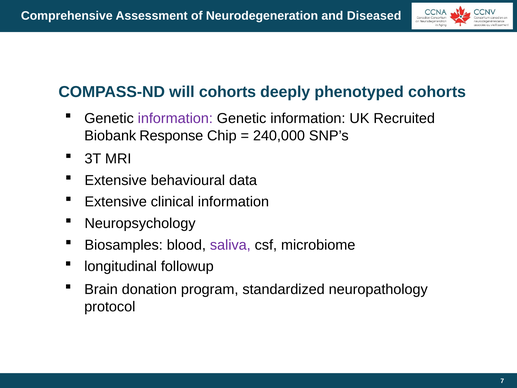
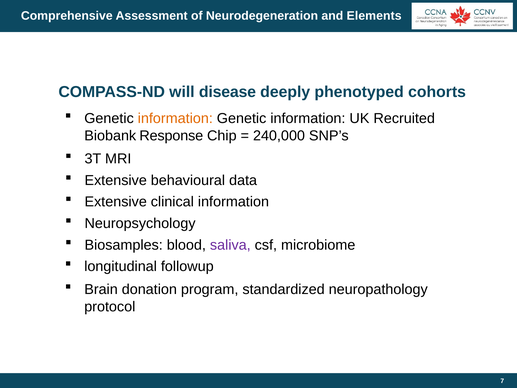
Diseased: Diseased -> Elements
will cohorts: cohorts -> disease
information at (175, 118) colour: purple -> orange
